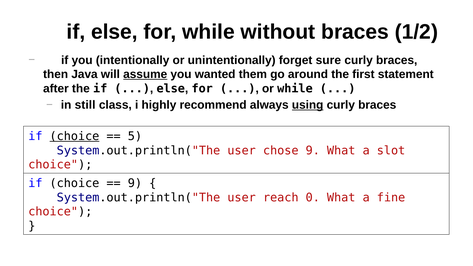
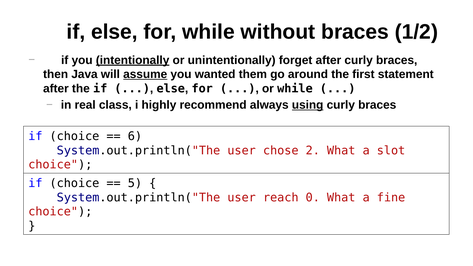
intentionally underline: none -> present
forget sure: sure -> after
still: still -> real
choice at (74, 136) underline: present -> none
5: 5 -> 6
chose 9: 9 -> 2
9 at (135, 183): 9 -> 5
